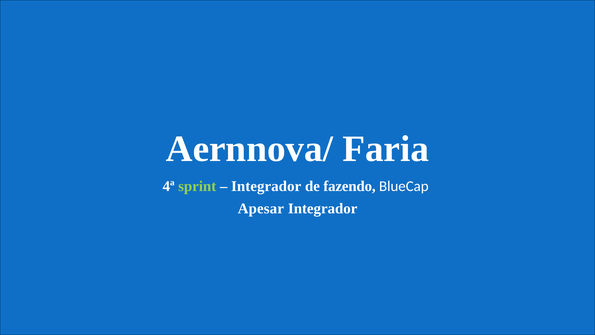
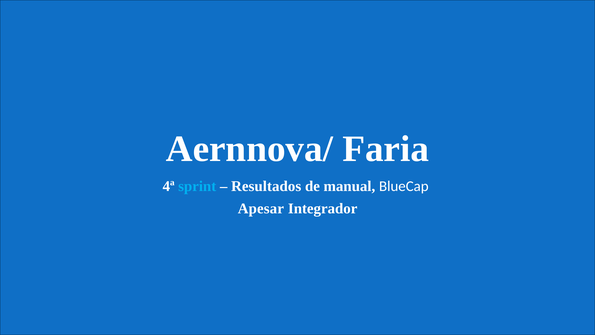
sprint colour: light green -> light blue
Integrador at (266, 186): Integrador -> Resultados
fazendo: fazendo -> manual
